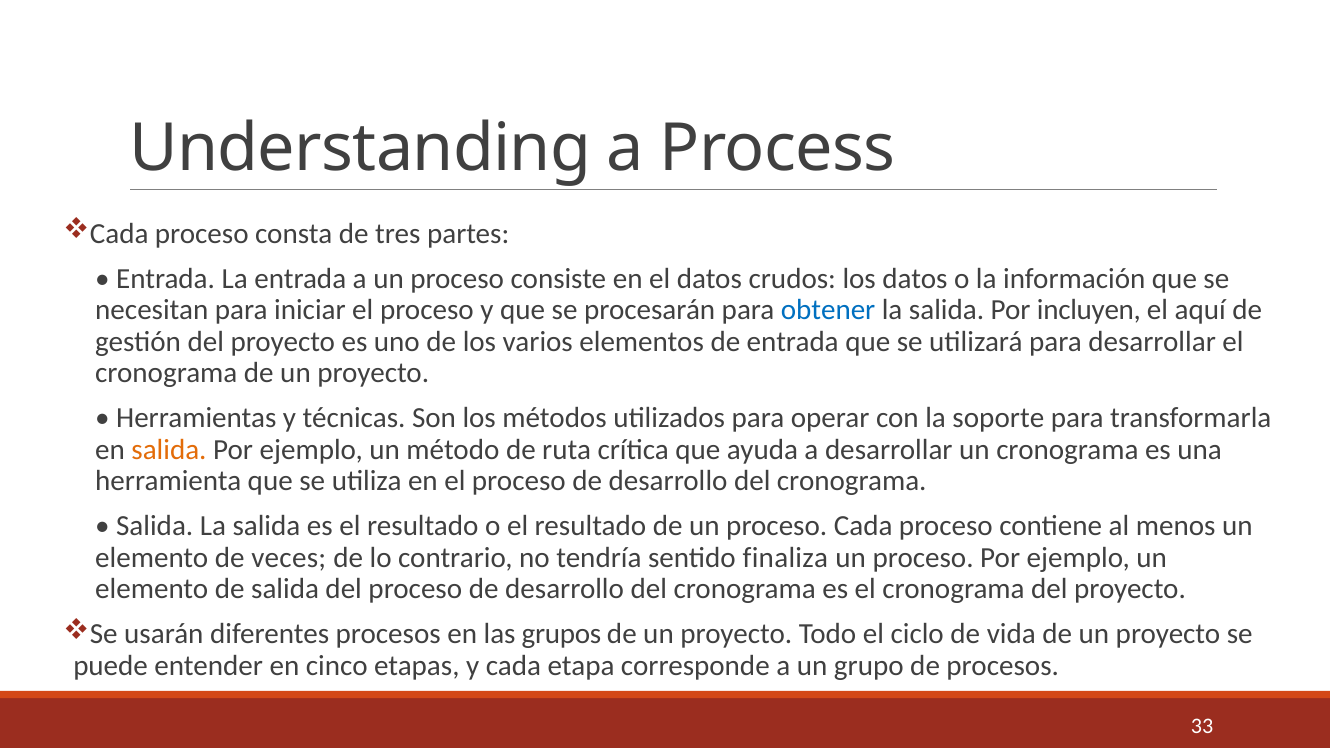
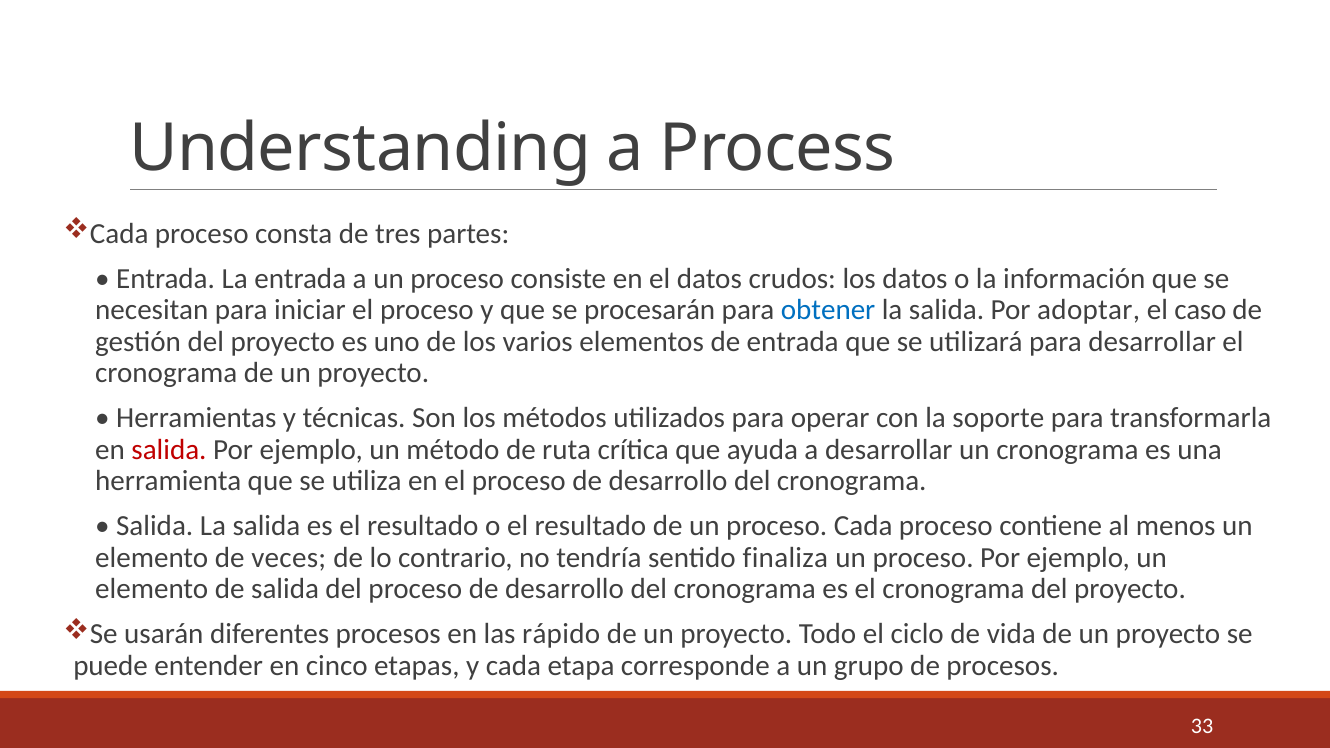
incluyen: incluyen -> adoptar
aquí: aquí -> caso
salida at (169, 450) colour: orange -> red
grupos: grupos -> rápido
